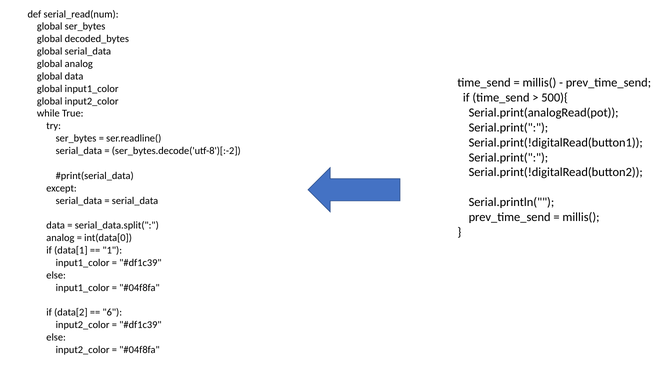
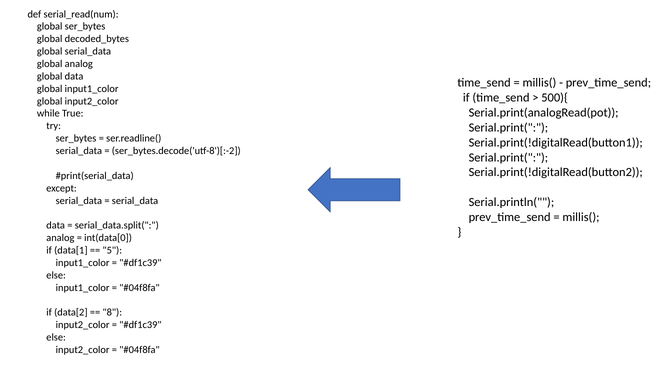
1: 1 -> 5
6: 6 -> 8
